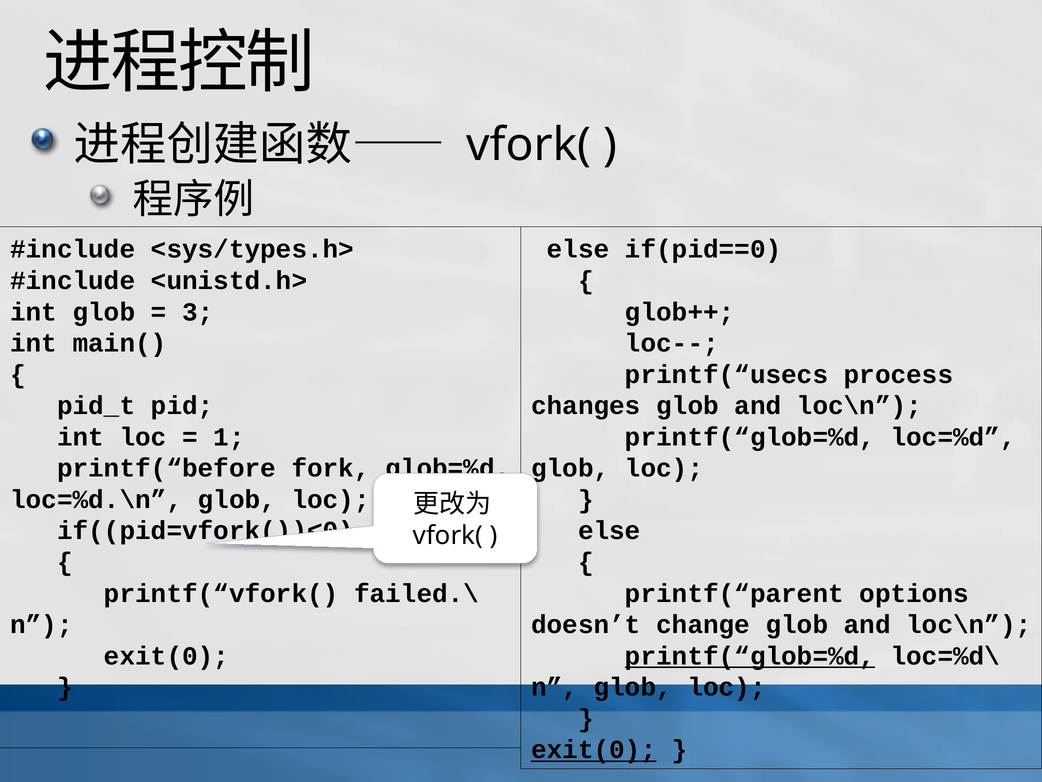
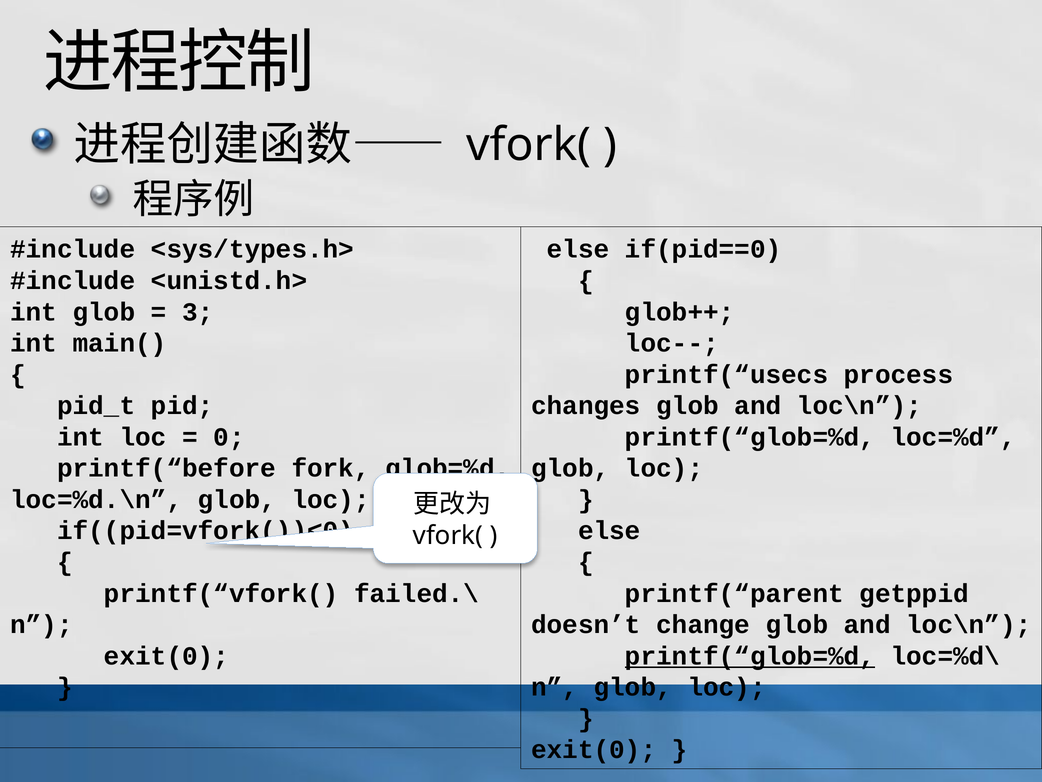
1: 1 -> 0
options: options -> getppid
exit(0 at (594, 749) underline: present -> none
